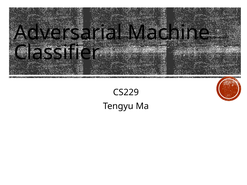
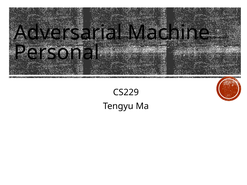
Classifier: Classifier -> Personal
